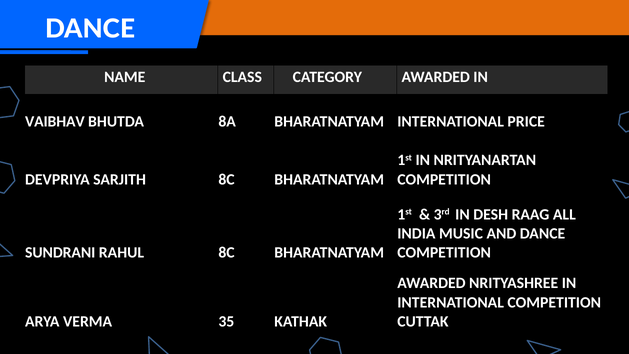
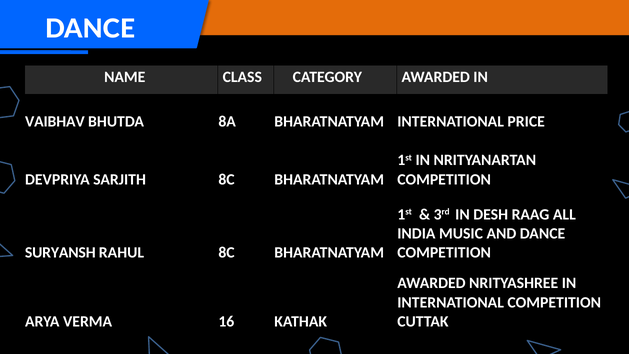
SUNDRANI: SUNDRANI -> SURYANSH
35: 35 -> 16
